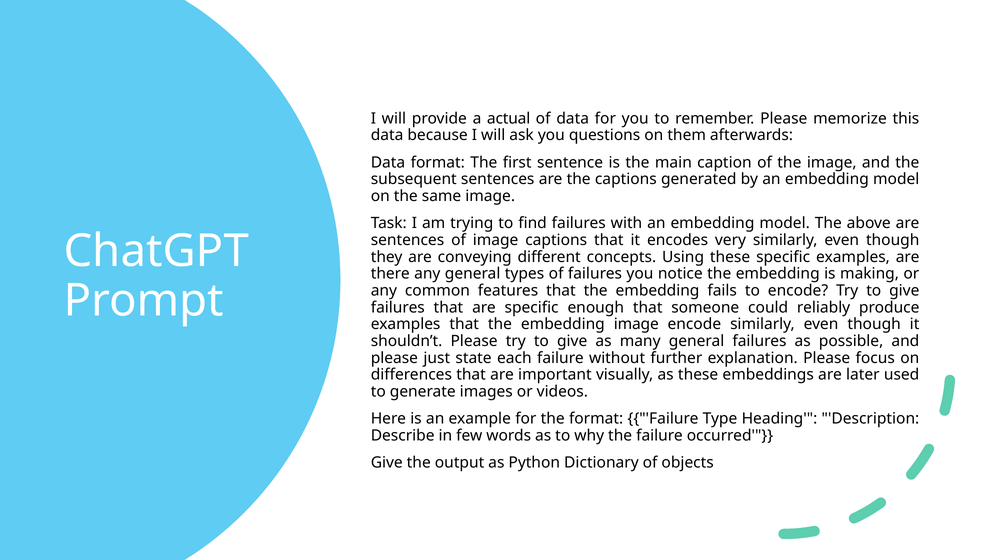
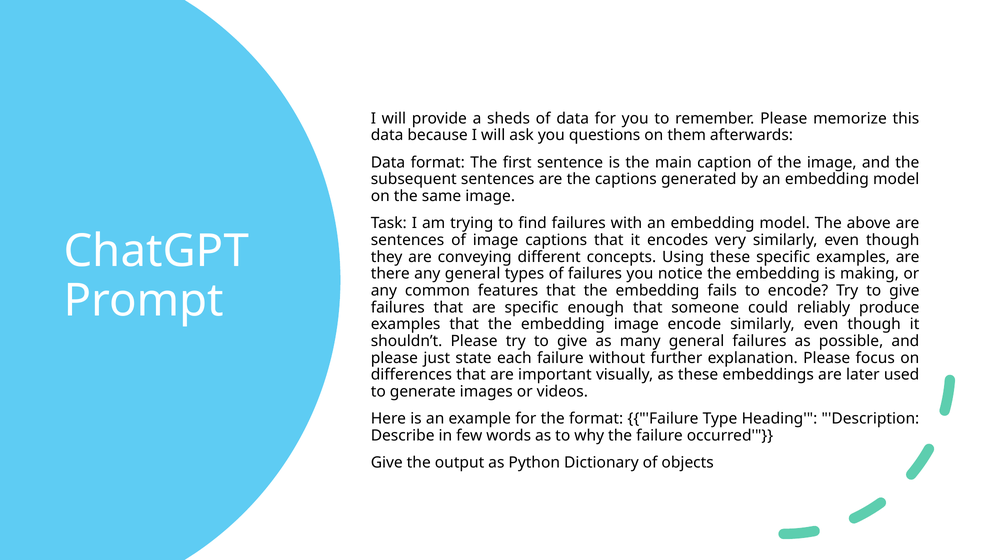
actual: actual -> sheds
